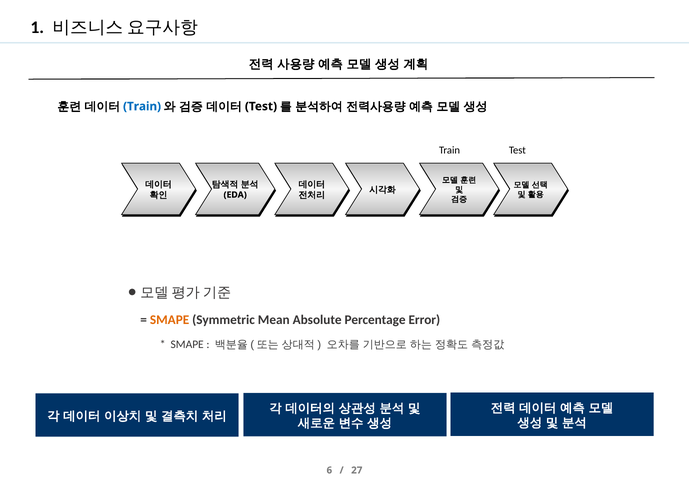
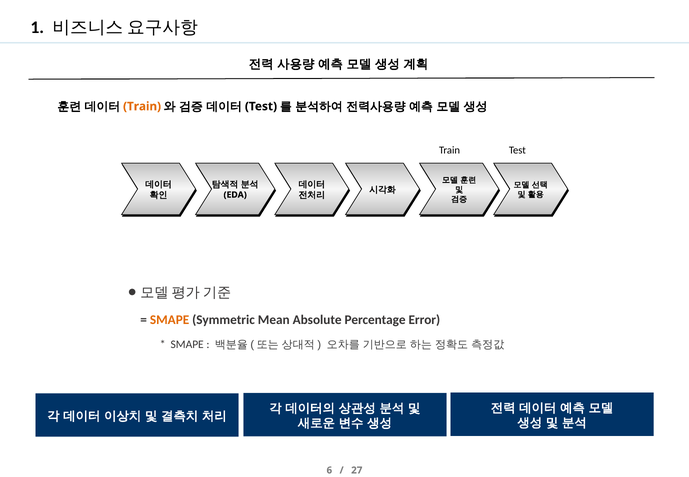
Train at (142, 106) colour: blue -> orange
